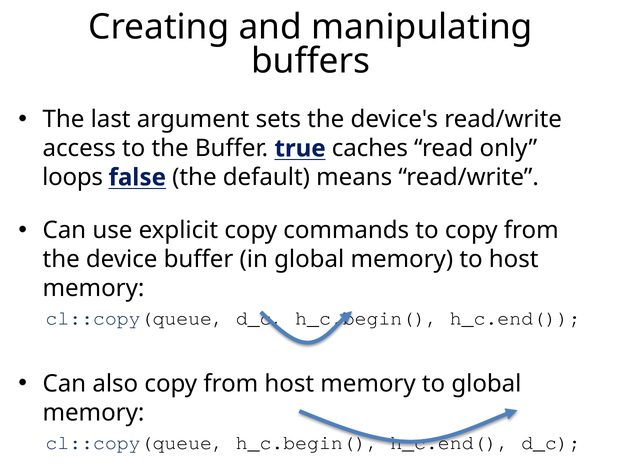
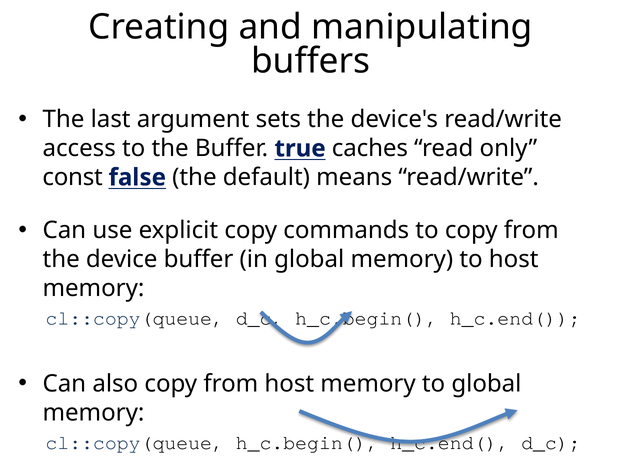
loops: loops -> const
